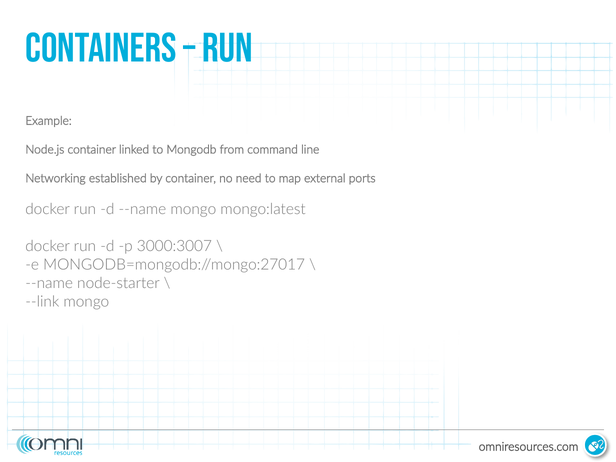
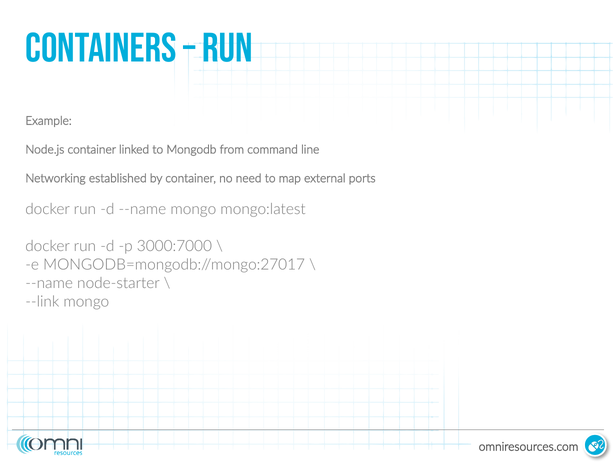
3000:3007: 3000:3007 -> 3000:7000
